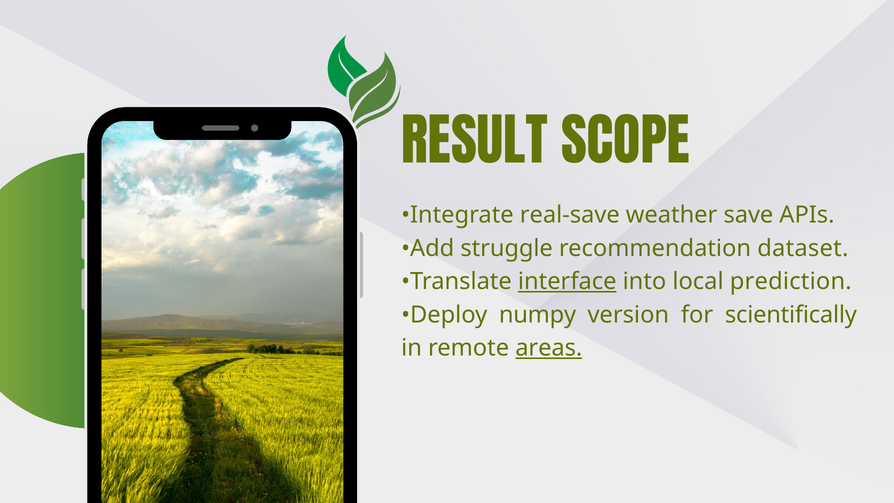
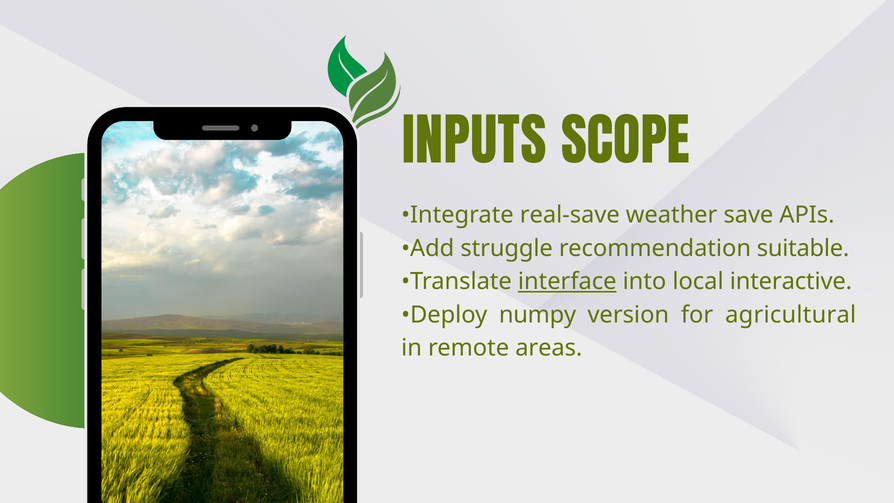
RESULT: RESULT -> INPUTS
dataset: dataset -> suitable
prediction: prediction -> interactive
scientifically: scientifically -> agricultural
areas underline: present -> none
